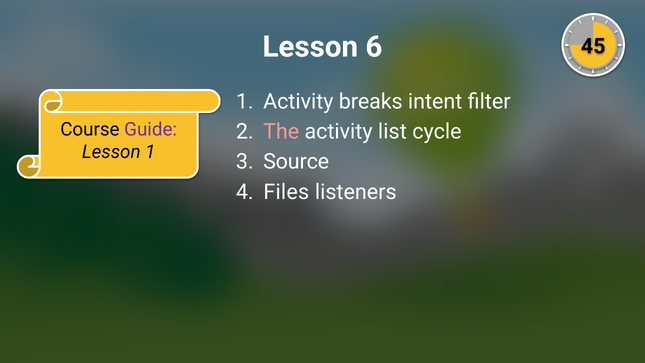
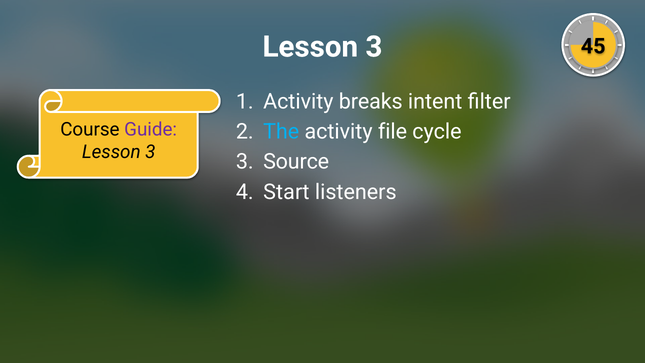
6 at (374, 47): 6 -> 3
The colour: pink -> light blue
list: list -> file
1 at (150, 152): 1 -> 3
Files: Files -> Start
